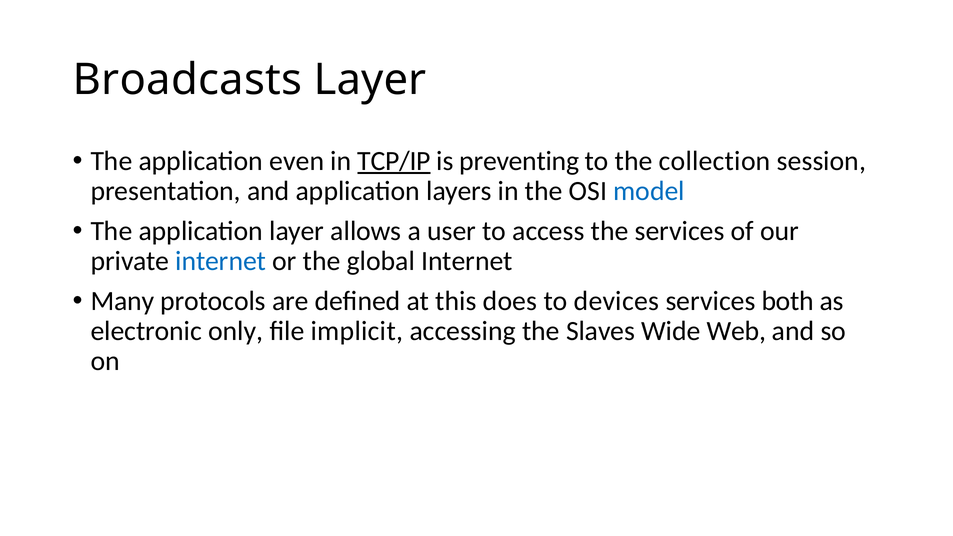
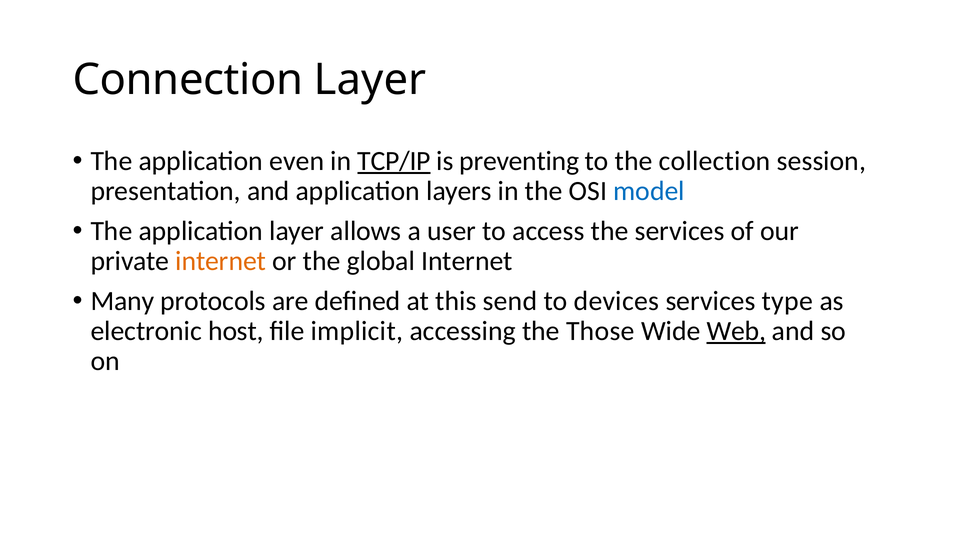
Broadcasts: Broadcasts -> Connection
internet at (221, 261) colour: blue -> orange
does: does -> send
both: both -> type
only: only -> host
Slaves: Slaves -> Those
Web underline: none -> present
